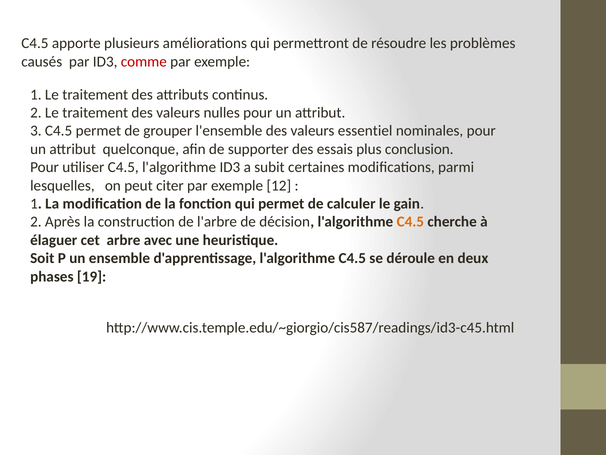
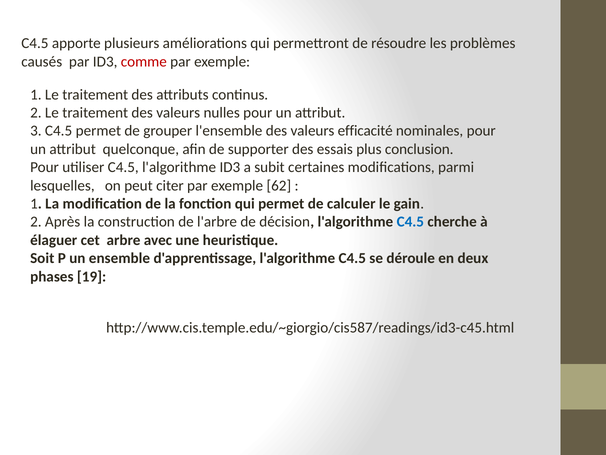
essentiel: essentiel -> efficacité
12: 12 -> 62
C4.5 at (410, 222) colour: orange -> blue
